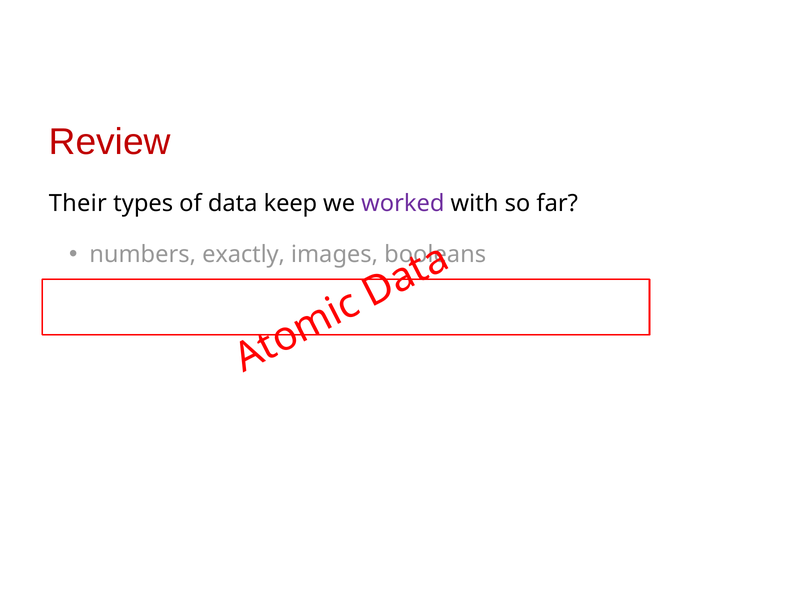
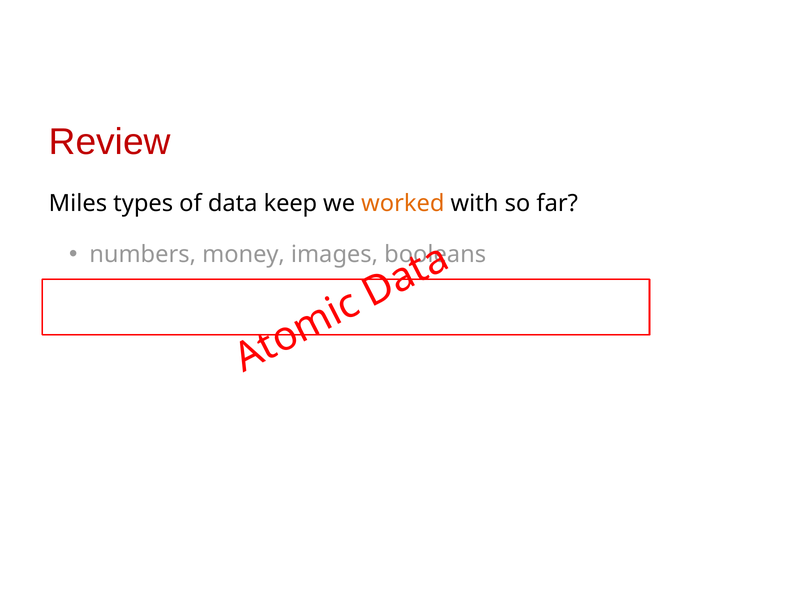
Their: Their -> Miles
worked colour: purple -> orange
exactly: exactly -> money
